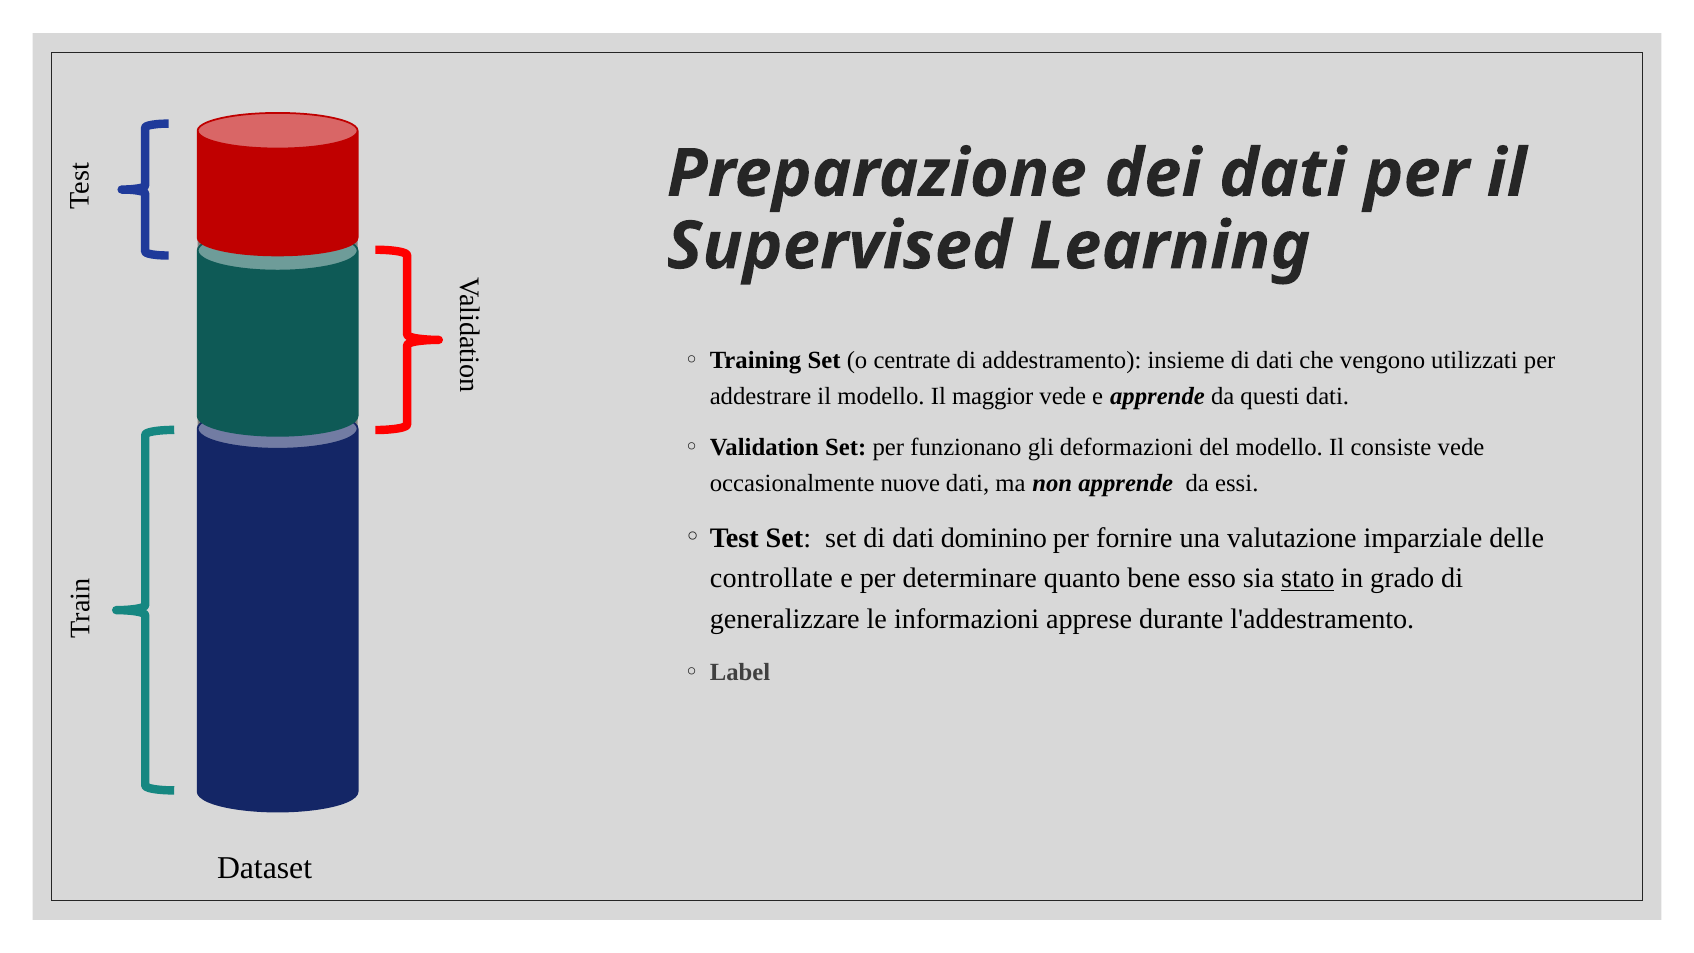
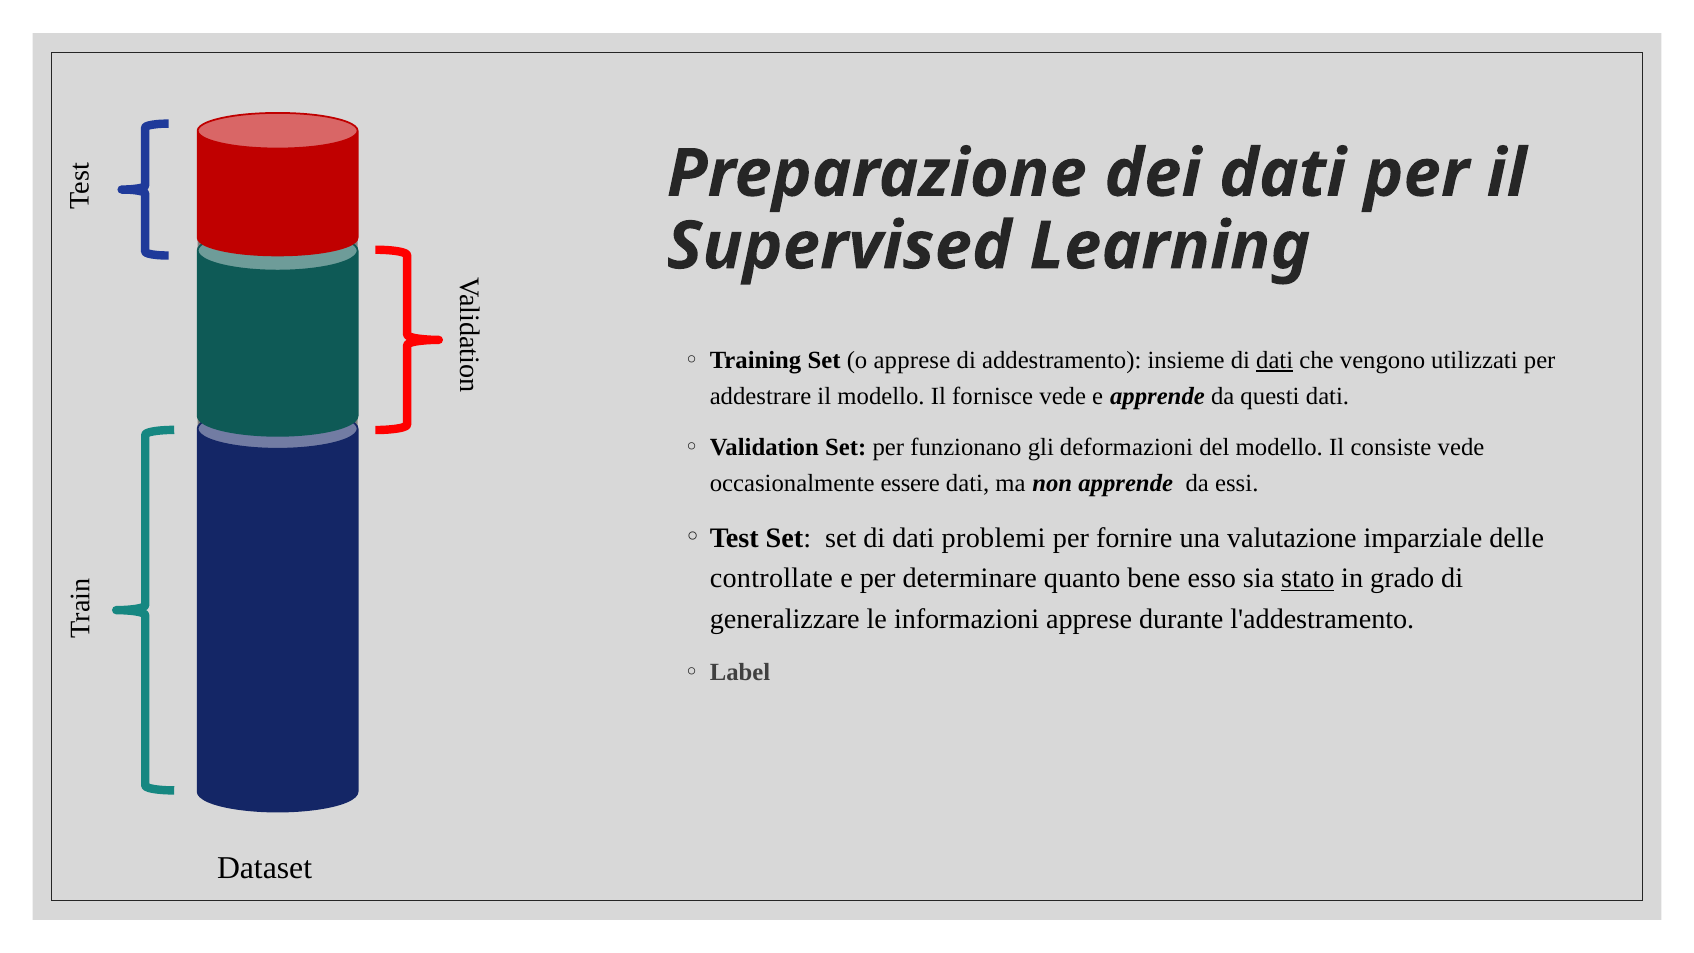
o centrate: centrate -> apprese
dati at (1275, 360) underline: none -> present
maggior: maggior -> fornisce
nuove: nuove -> essere
dominino: dominino -> problemi
